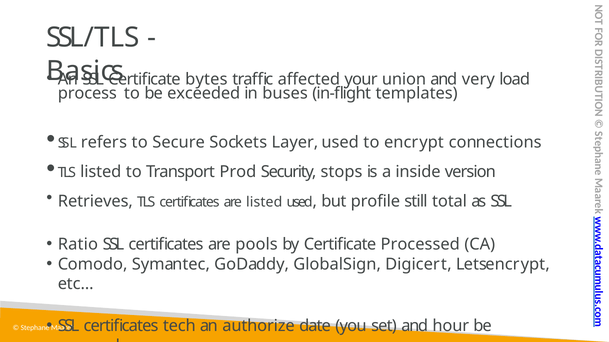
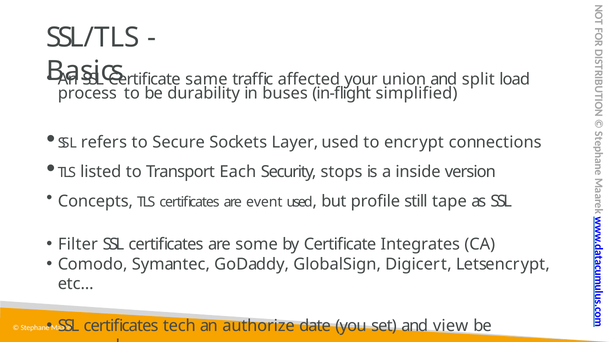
bytes: bytes -> same
very: very -> split
exceeded: exceeded -> durability
templates: templates -> simplified
Prod: Prod -> Each
Retrieves: Retrieves -> Concepts
are listed: listed -> event
total: total -> tape
Ratio: Ratio -> Filter
pools: pools -> some
Processed: Processed -> Integrates
hour: hour -> view
